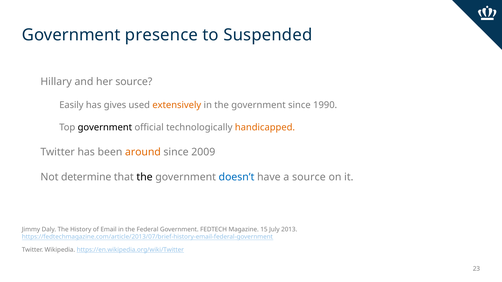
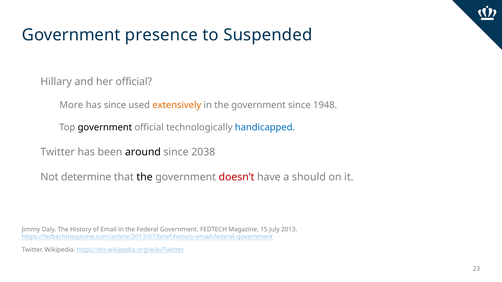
her source: source -> official
Easily: Easily -> More
has gives: gives -> since
1990: 1990 -> 1948
handicapped colour: orange -> blue
around colour: orange -> black
2009: 2009 -> 2038
doesn’t colour: blue -> red
a source: source -> should
